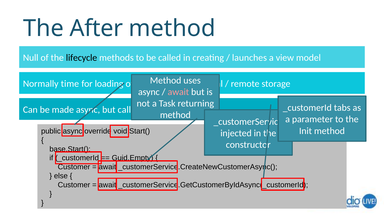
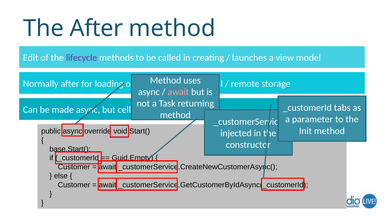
Null: Null -> Edit
lifecycle colour: black -> purple
Normally time: time -> after
call: call -> cell
